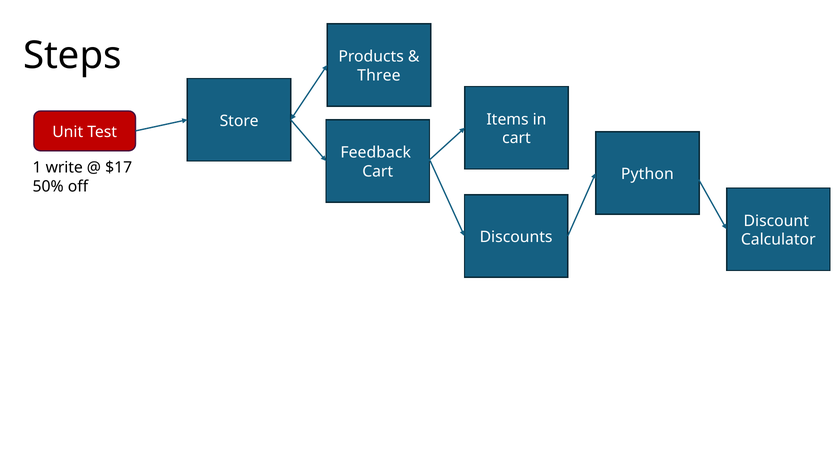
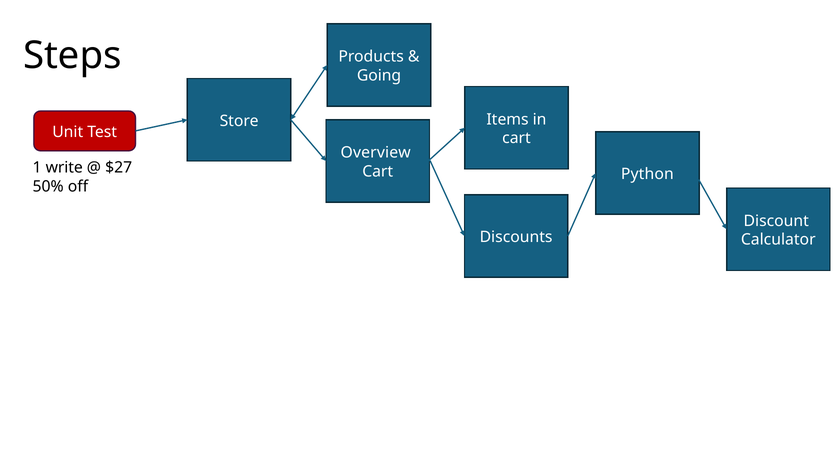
Three: Three -> Going
Feedback: Feedback -> Overview
$17: $17 -> $27
